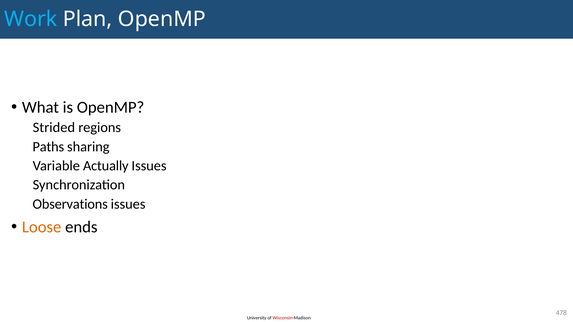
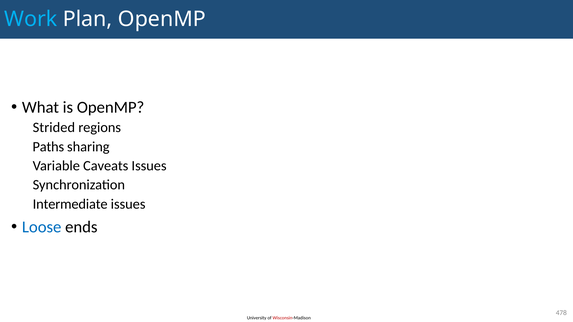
Actually: Actually -> Caveats
Observations: Observations -> Intermediate
Loose colour: orange -> blue
